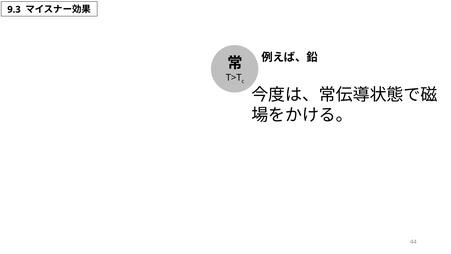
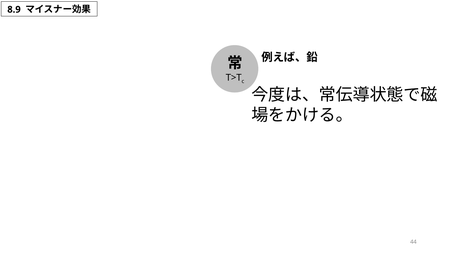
9.3: 9.3 -> 8.9
